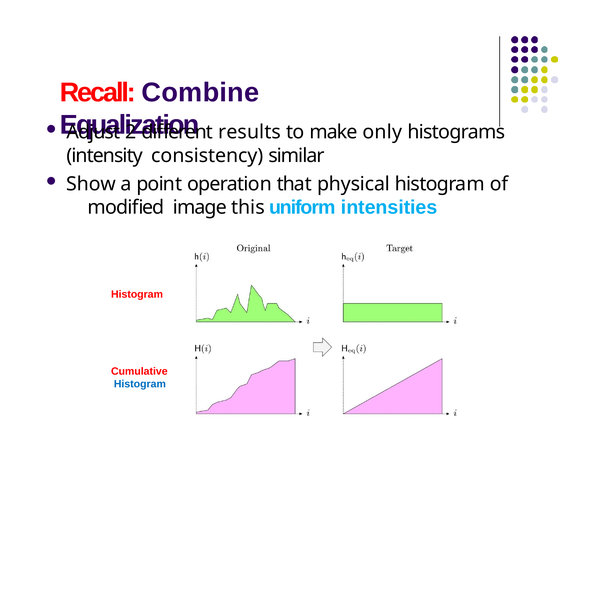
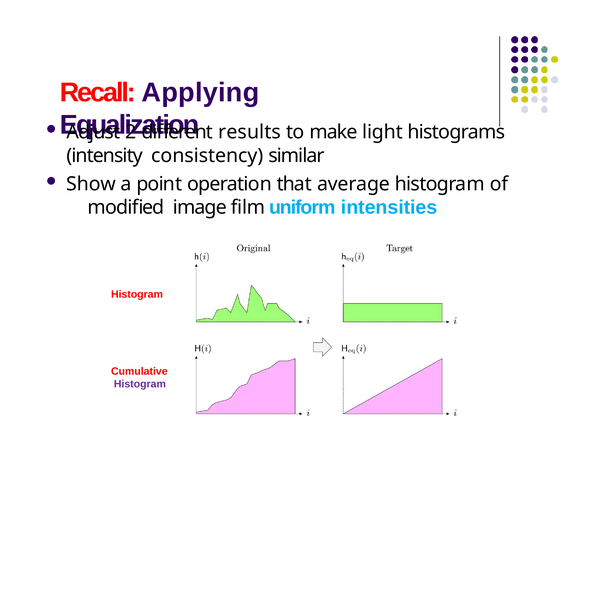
Combine: Combine -> Applying
only: only -> light
physical: physical -> average
this: this -> film
Histogram at (140, 384) colour: blue -> purple
